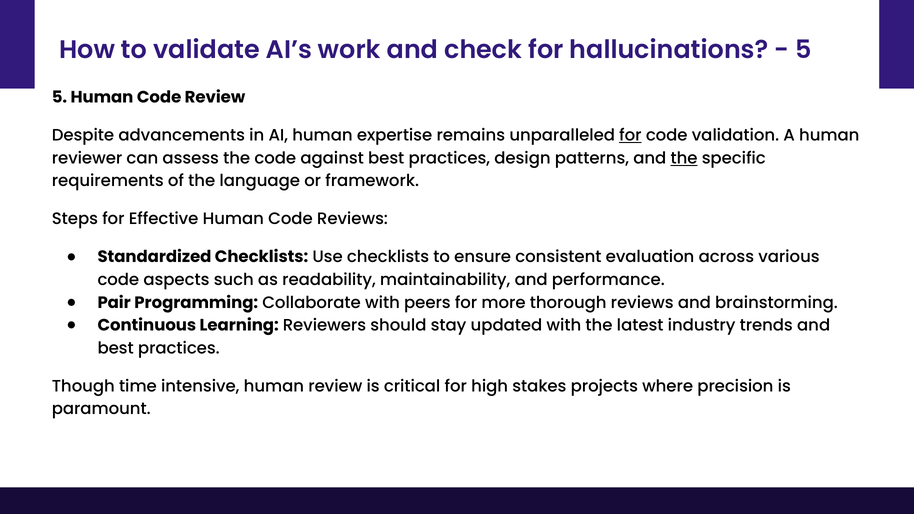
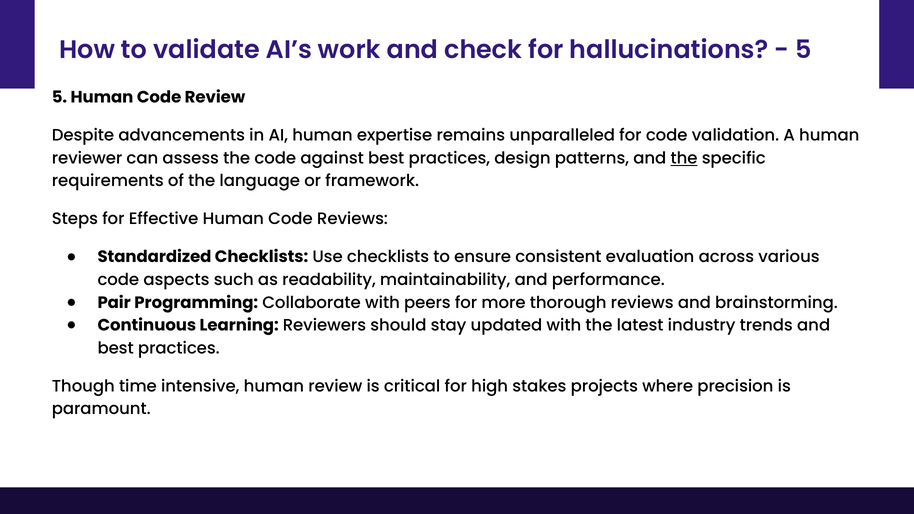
for at (630, 136) underline: present -> none
